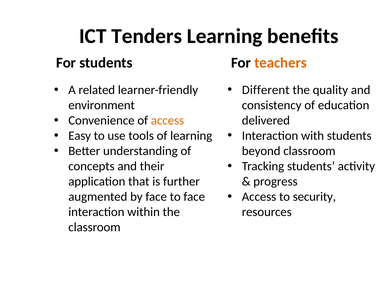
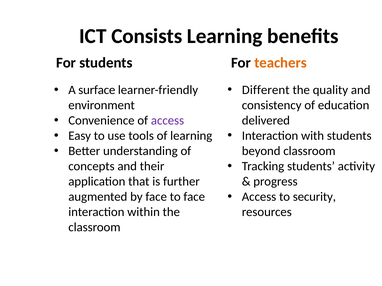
Tenders: Tenders -> Consists
related: related -> surface
access at (168, 121) colour: orange -> purple
